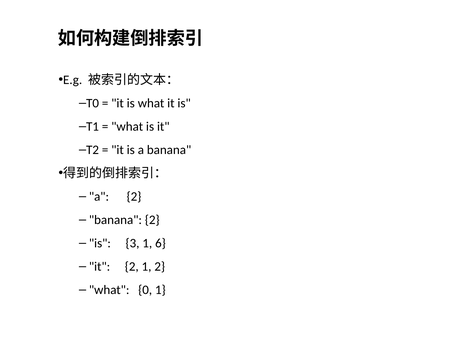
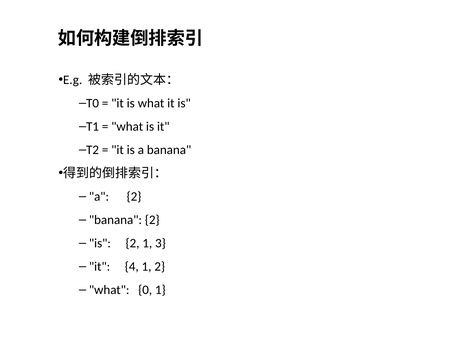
is 3: 3 -> 2
6: 6 -> 3
it 2: 2 -> 4
